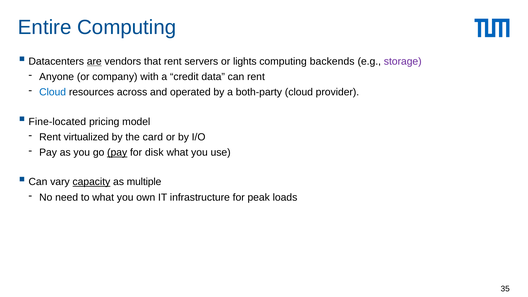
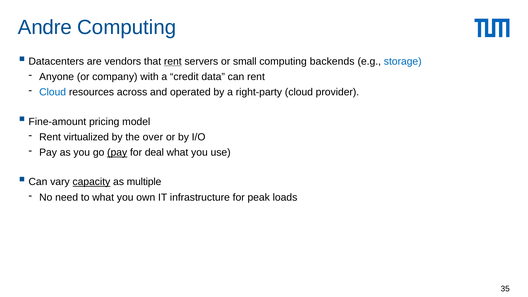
Entire: Entire -> Andre
are underline: present -> none
rent at (173, 61) underline: none -> present
lights: lights -> small
storage colour: purple -> blue
both-party: both-party -> right-party
Fine-located: Fine-located -> Fine-amount
card: card -> over
disk: disk -> deal
